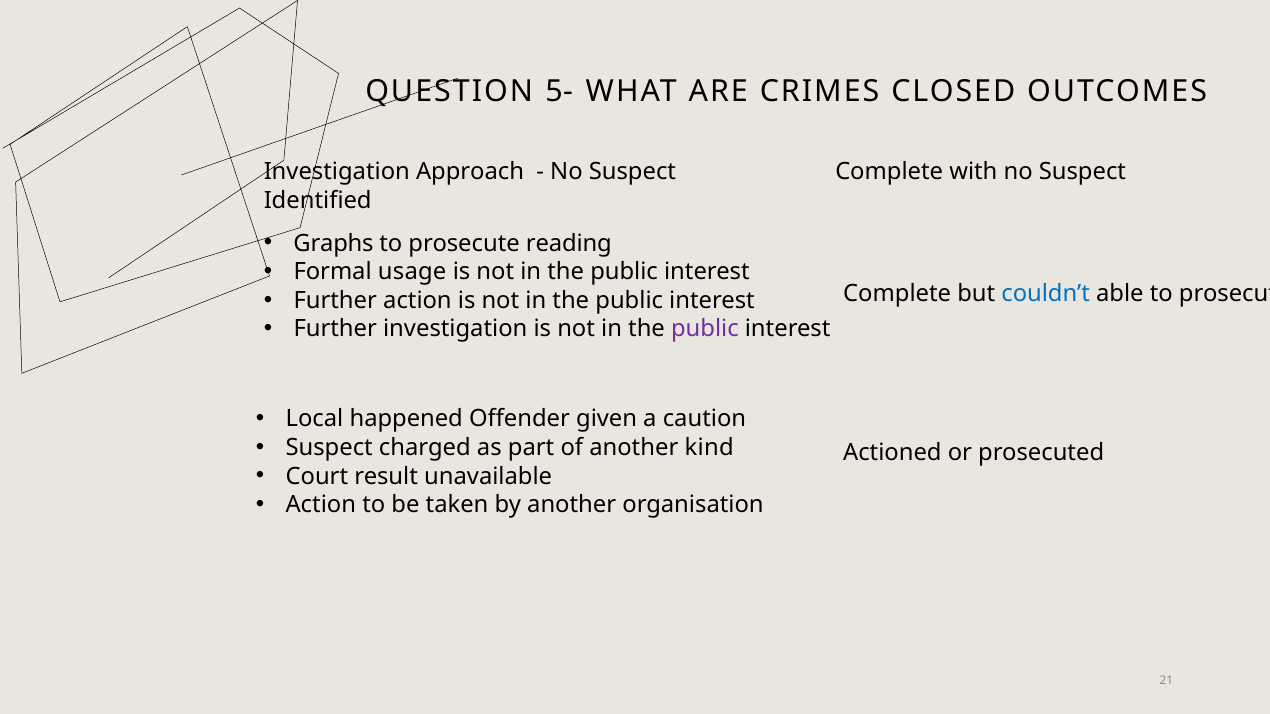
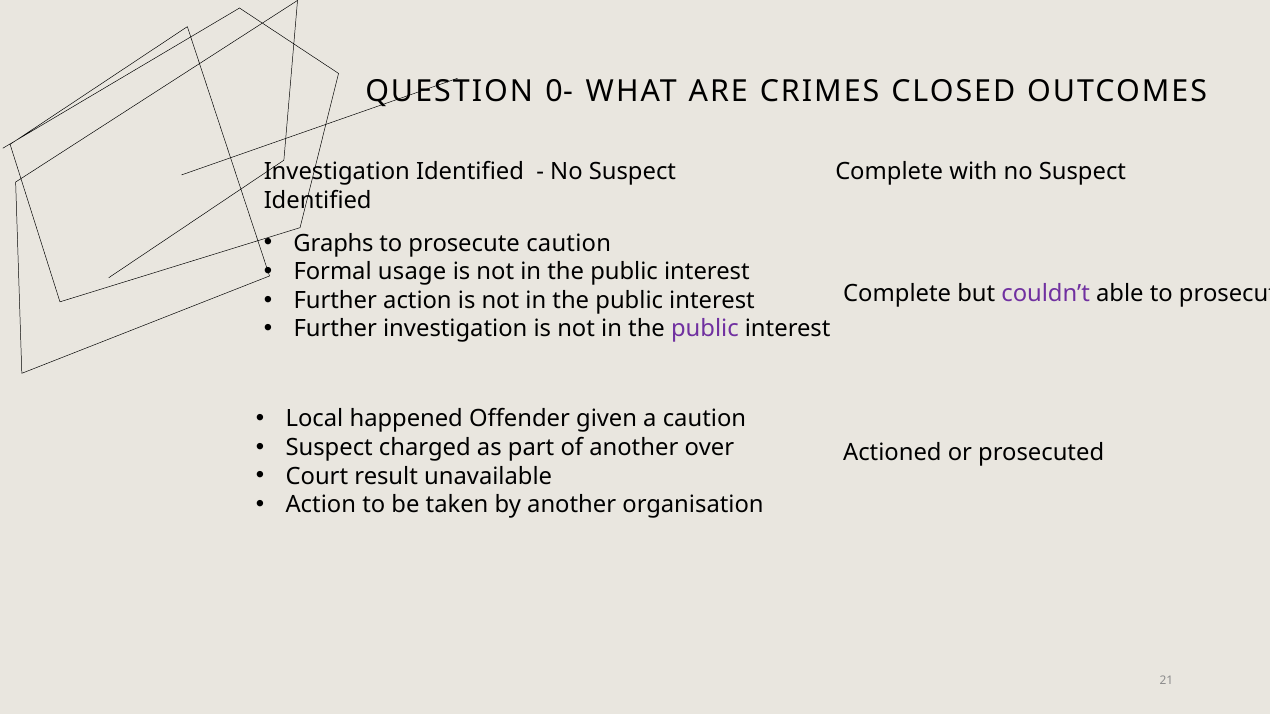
5-: 5- -> 0-
Investigation Approach: Approach -> Identified
prosecute reading: reading -> caution
couldn’t colour: blue -> purple
kind: kind -> over
